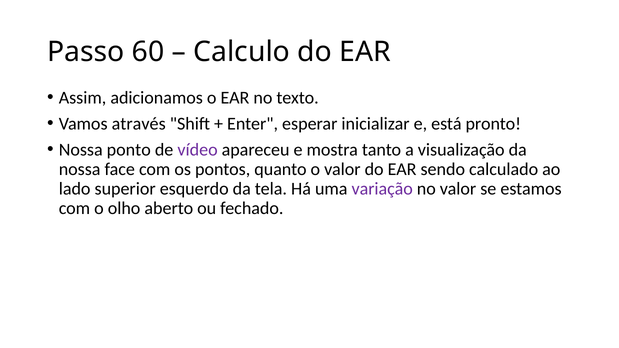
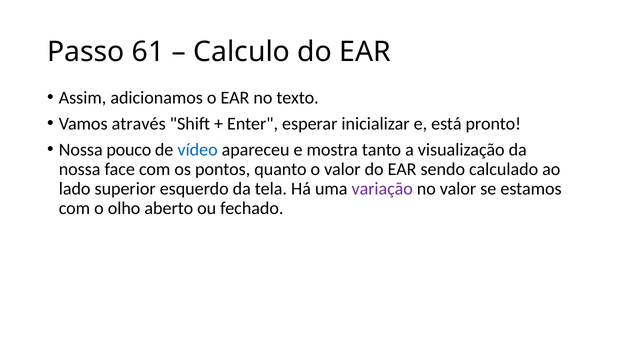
60: 60 -> 61
ponto: ponto -> pouco
vídeo colour: purple -> blue
